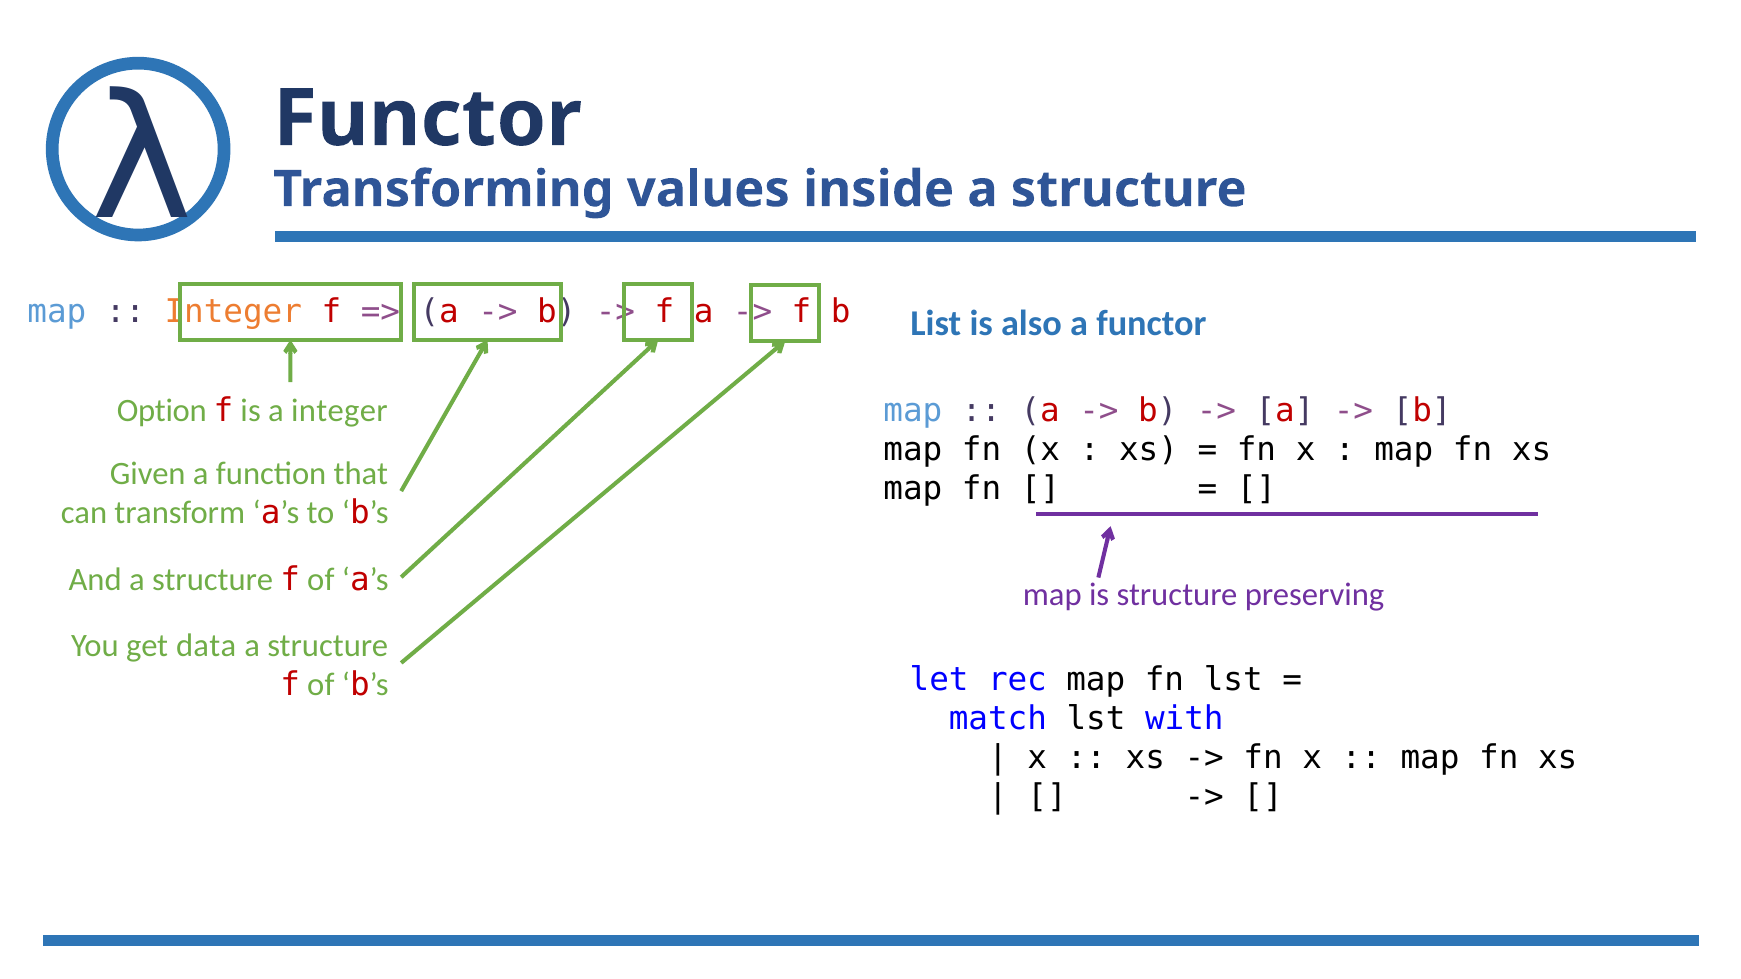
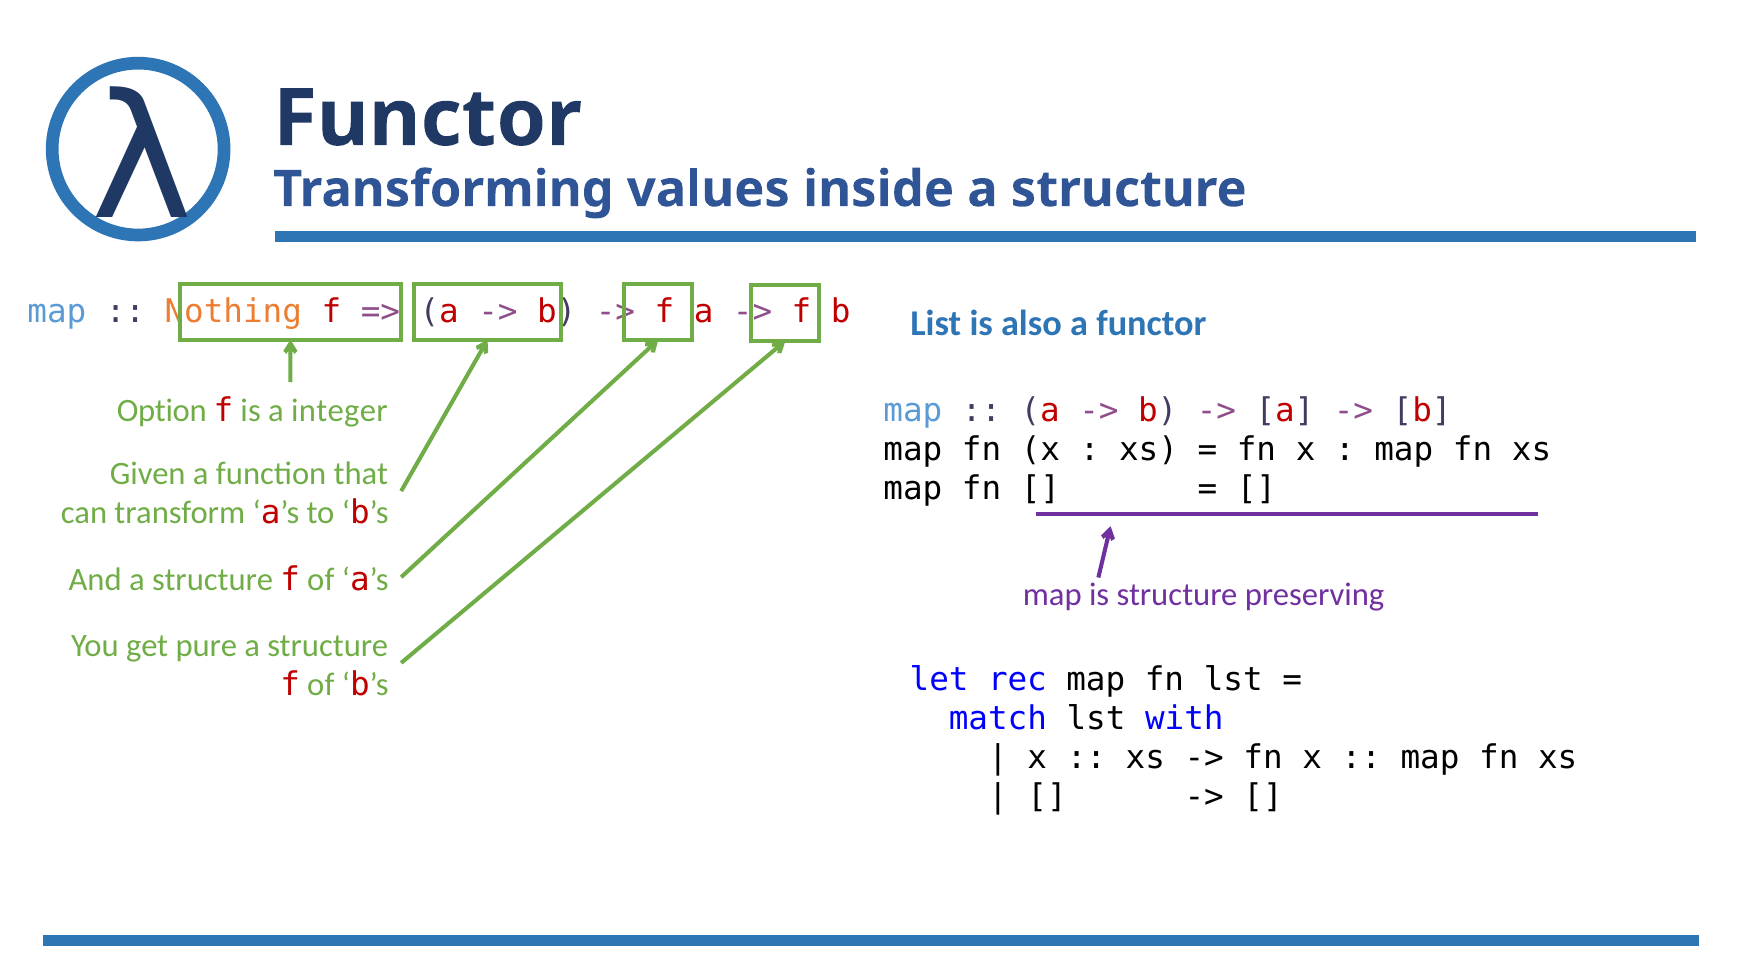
Integer at (233, 312): Integer -> Nothing
data: data -> pure
